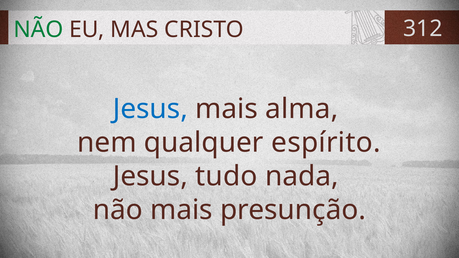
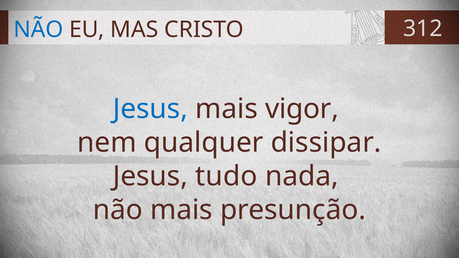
NÃO at (38, 30) colour: green -> blue
alma: alma -> vigor
espírito: espírito -> dissipar
